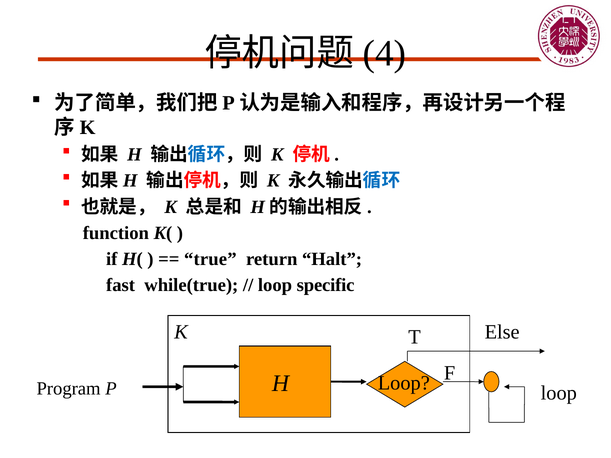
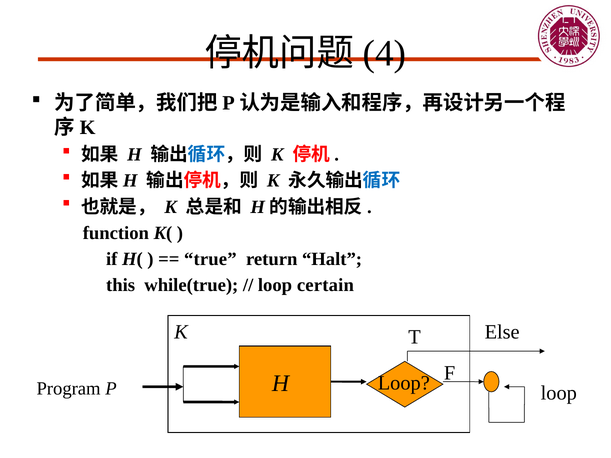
fast: fast -> this
specific: specific -> certain
